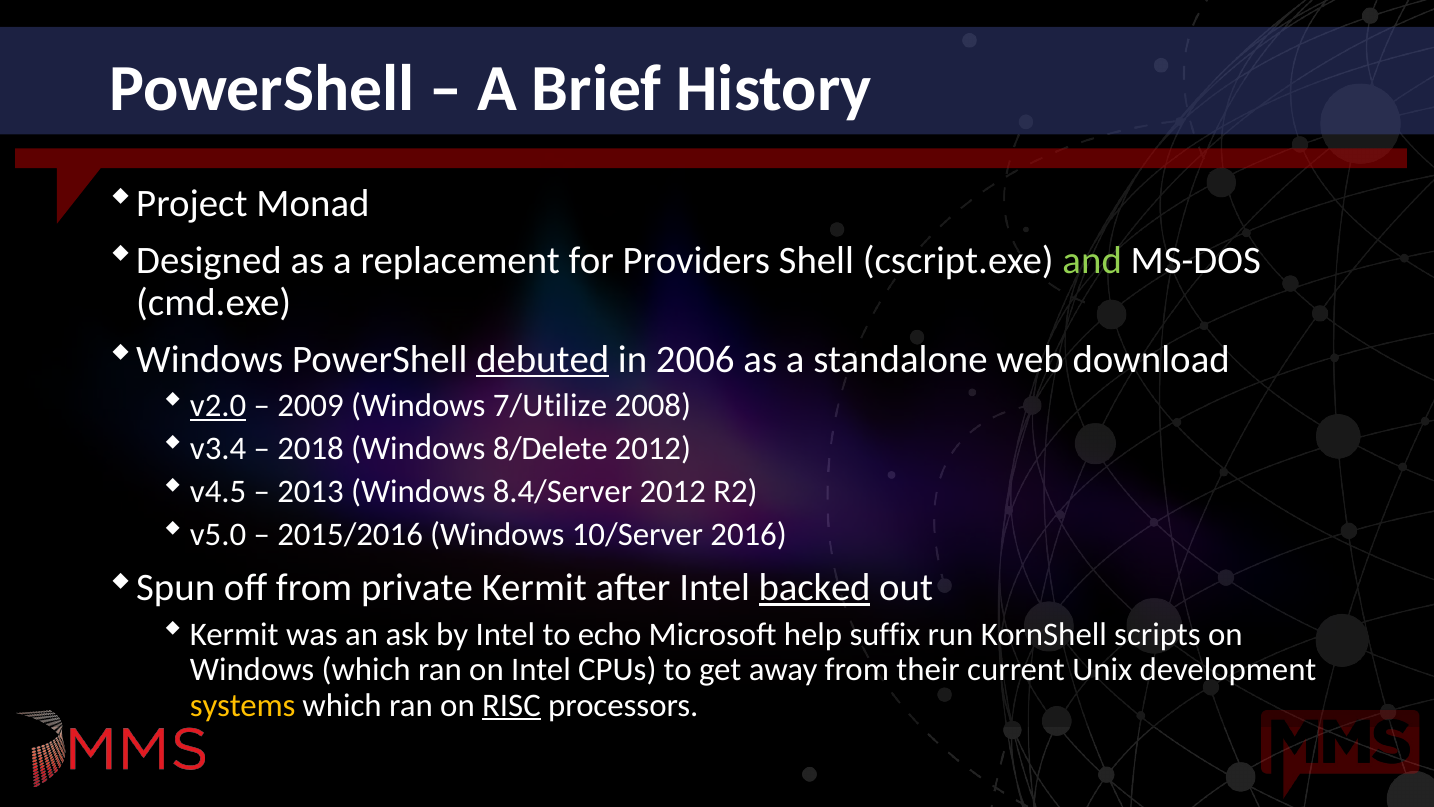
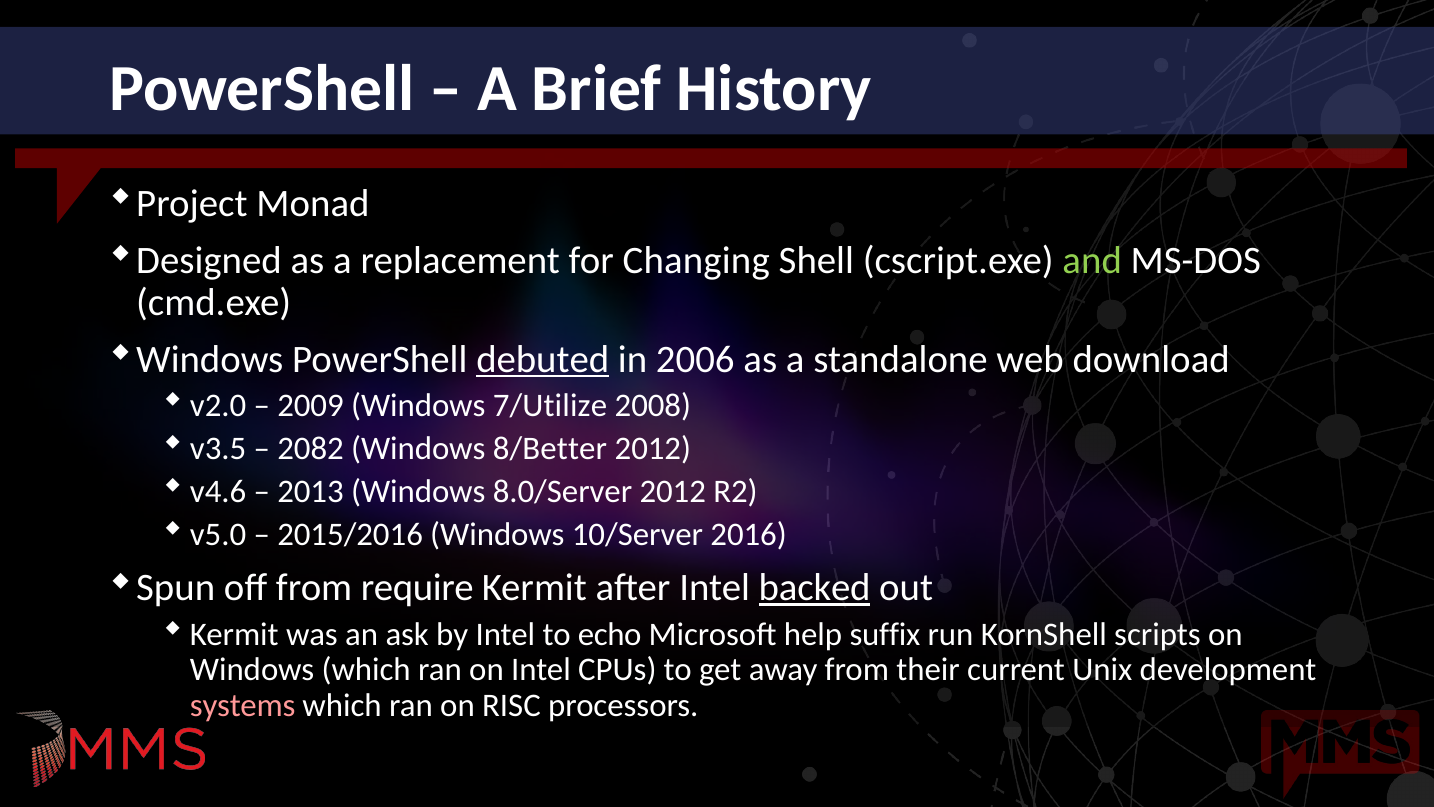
Providers: Providers -> Changing
v2.0 underline: present -> none
v3.4: v3.4 -> v3.5
2018: 2018 -> 2082
8/Delete: 8/Delete -> 8/Better
v4.5: v4.5 -> v4.6
8.4/Server: 8.4/Server -> 8.0/Server
private: private -> require
systems colour: yellow -> pink
RISC underline: present -> none
